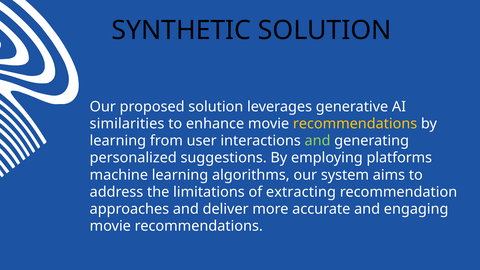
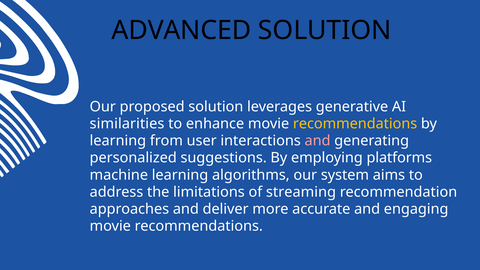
SYNTHETIC: SYNTHETIC -> ADVANCED
and at (318, 141) colour: light green -> pink
extracting: extracting -> streaming
